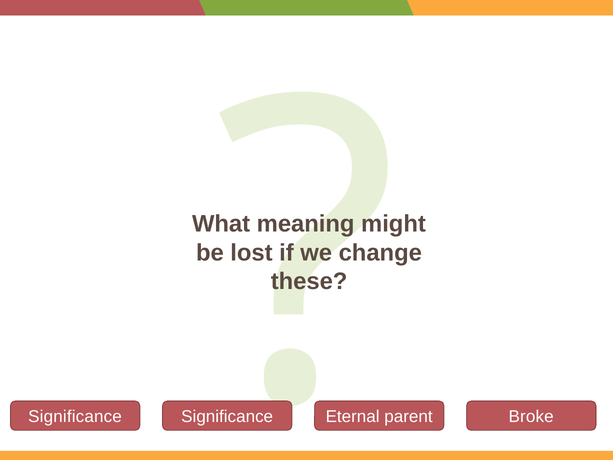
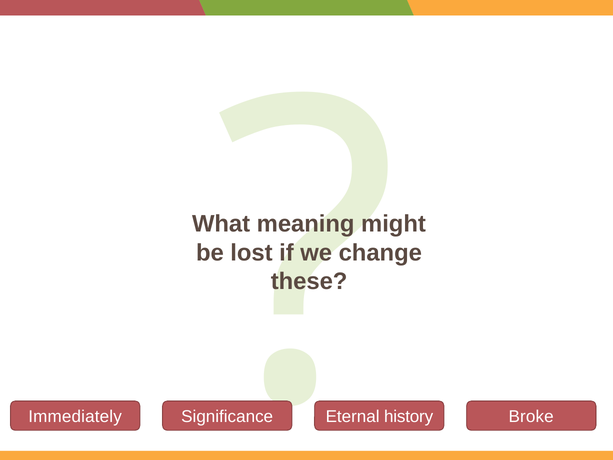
Significance at (75, 417): Significance -> Immediately
parent: parent -> history
